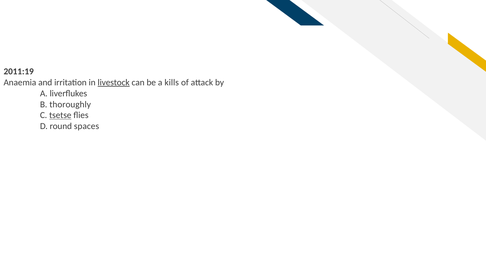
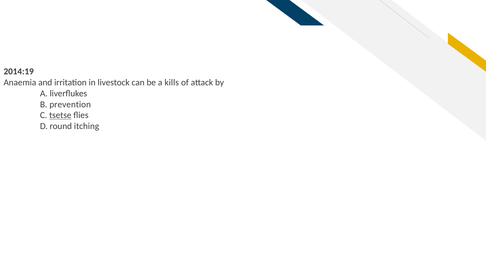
2011:19: 2011:19 -> 2014:19
livestock underline: present -> none
thoroughly: thoroughly -> prevention
spaces: spaces -> itching
